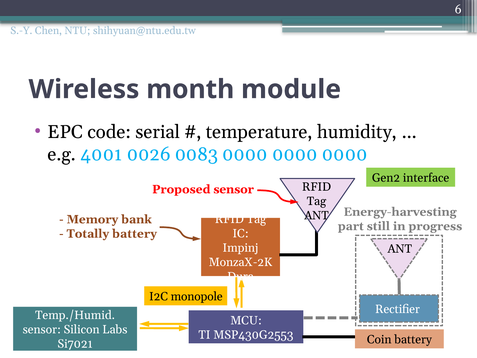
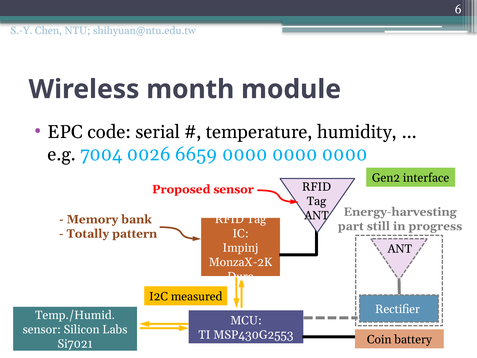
4001: 4001 -> 7004
0083: 0083 -> 6659
Totally battery: battery -> pattern
monopole: monopole -> measured
